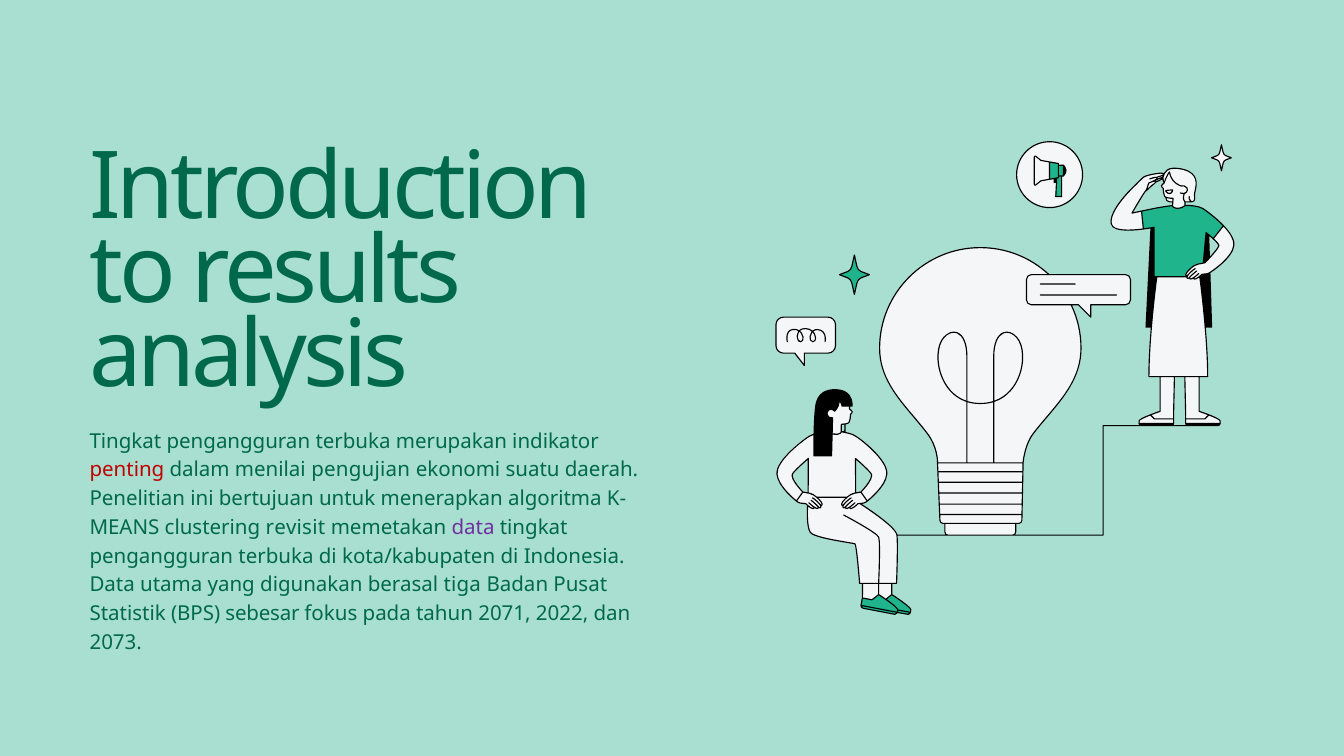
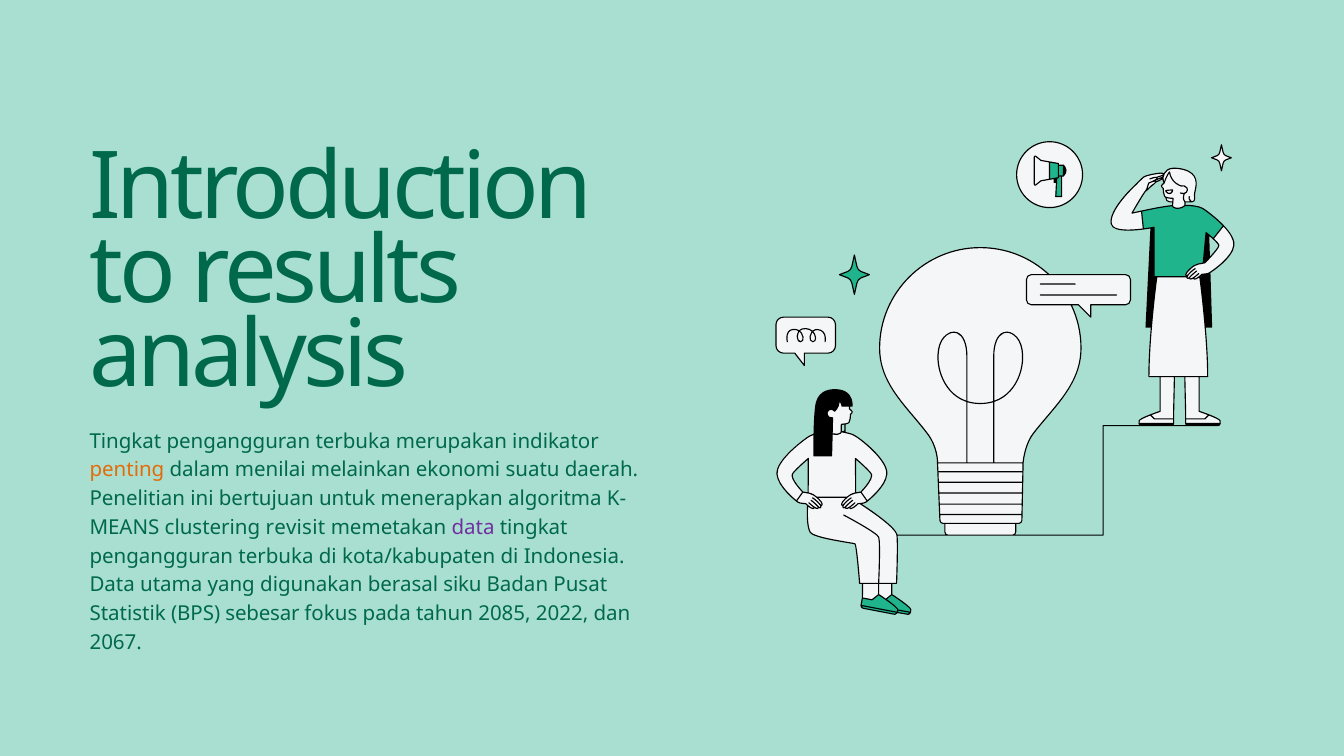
penting colour: red -> orange
pengujian: pengujian -> melainkan
tiga: tiga -> siku
2071: 2071 -> 2085
2073: 2073 -> 2067
